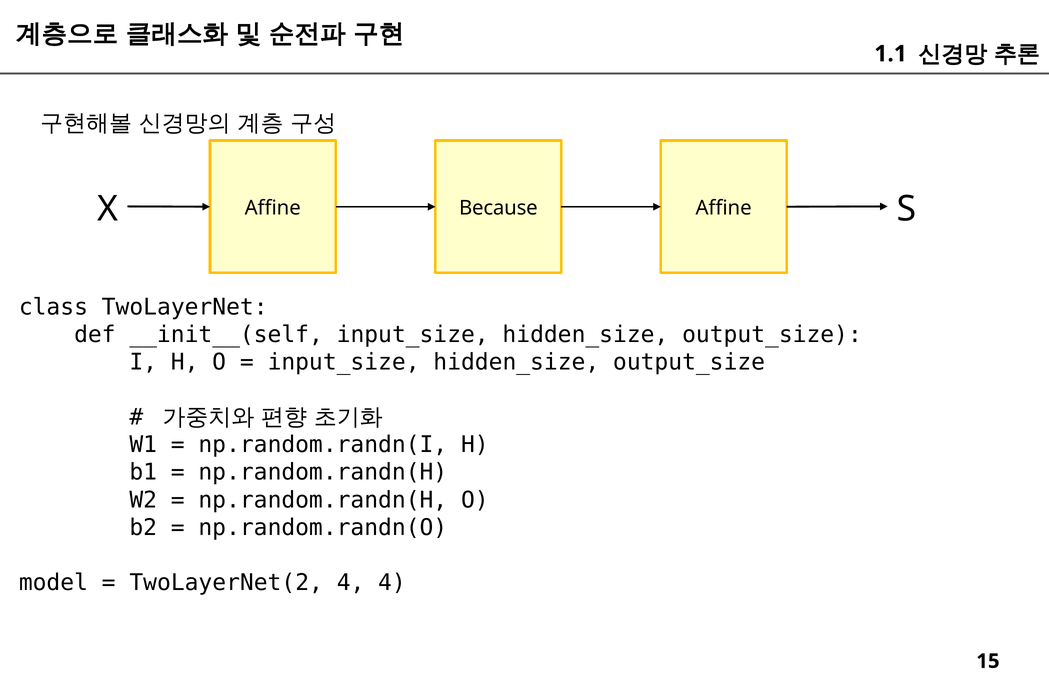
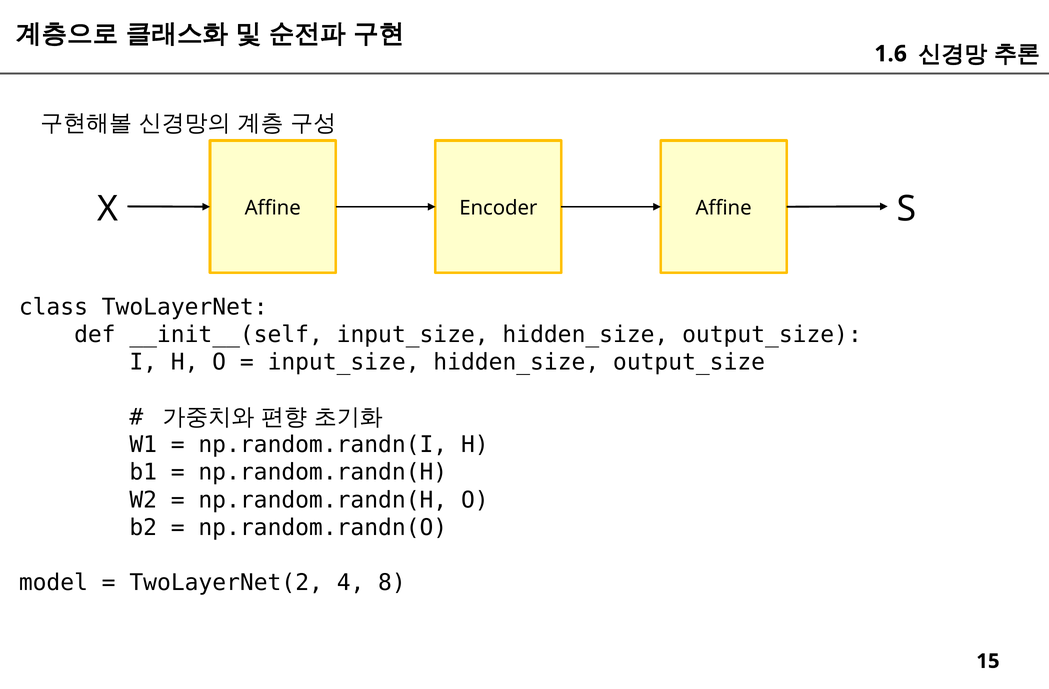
1.1: 1.1 -> 1.6
Because: Because -> Encoder
4 4: 4 -> 8
